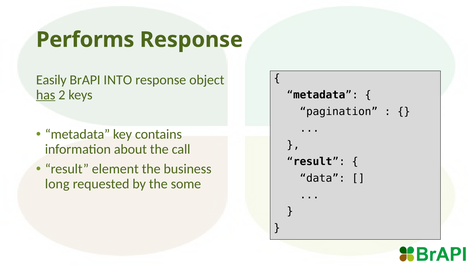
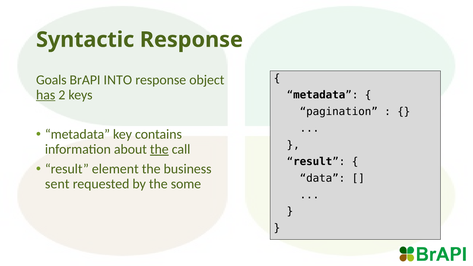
Performs: Performs -> Syntactic
Easily: Easily -> Goals
the at (159, 149) underline: none -> present
long: long -> sent
